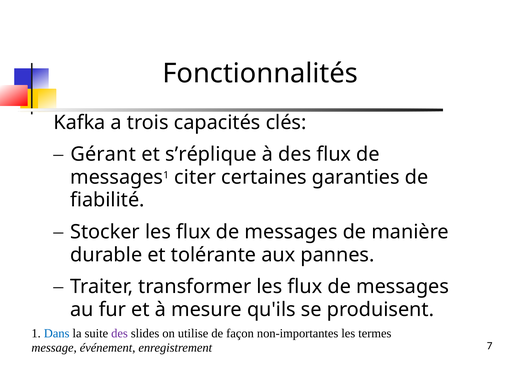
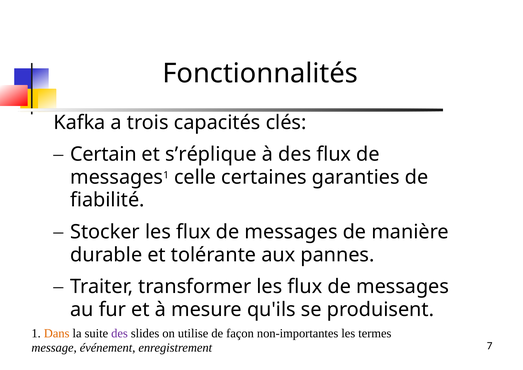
Gérant: Gérant -> Certain
citer: citer -> celle
Dans colour: blue -> orange
